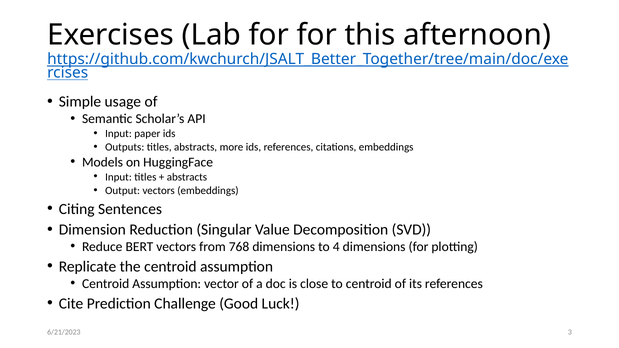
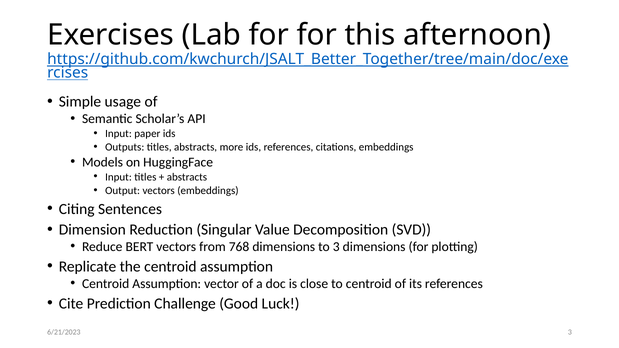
to 4: 4 -> 3
